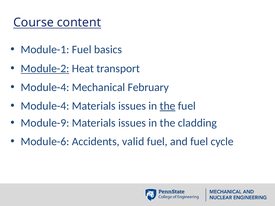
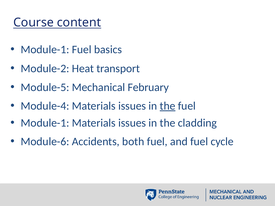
Module-2 underline: present -> none
Module-4 at (45, 87): Module-4 -> Module-5
Module-9 at (45, 123): Module-9 -> Module-1
valid: valid -> both
